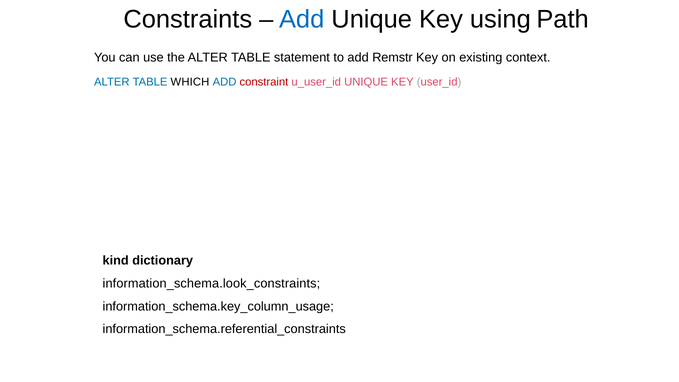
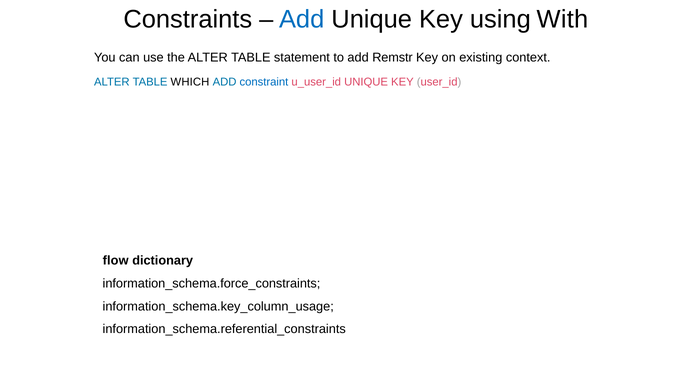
Path: Path -> With
constraint colour: red -> blue
kind: kind -> flow
information_schema.look_constraints: information_schema.look_constraints -> information_schema.force_constraints
